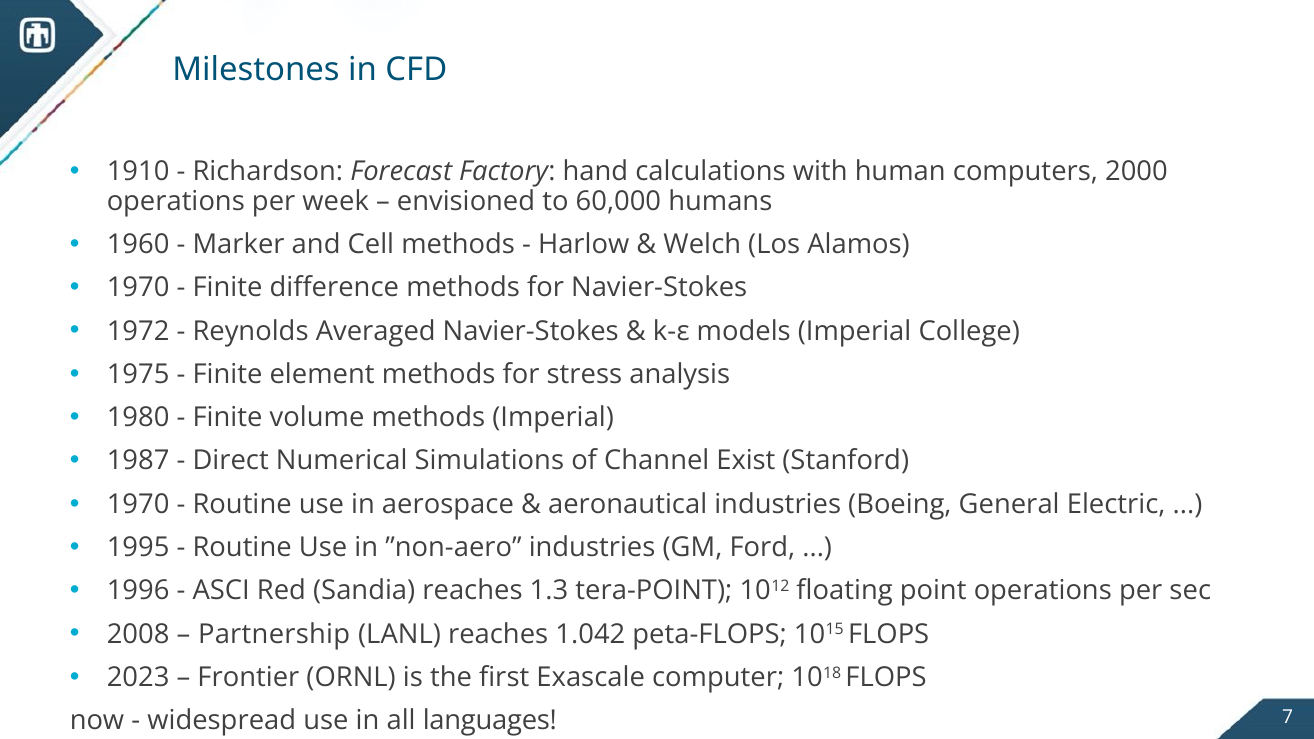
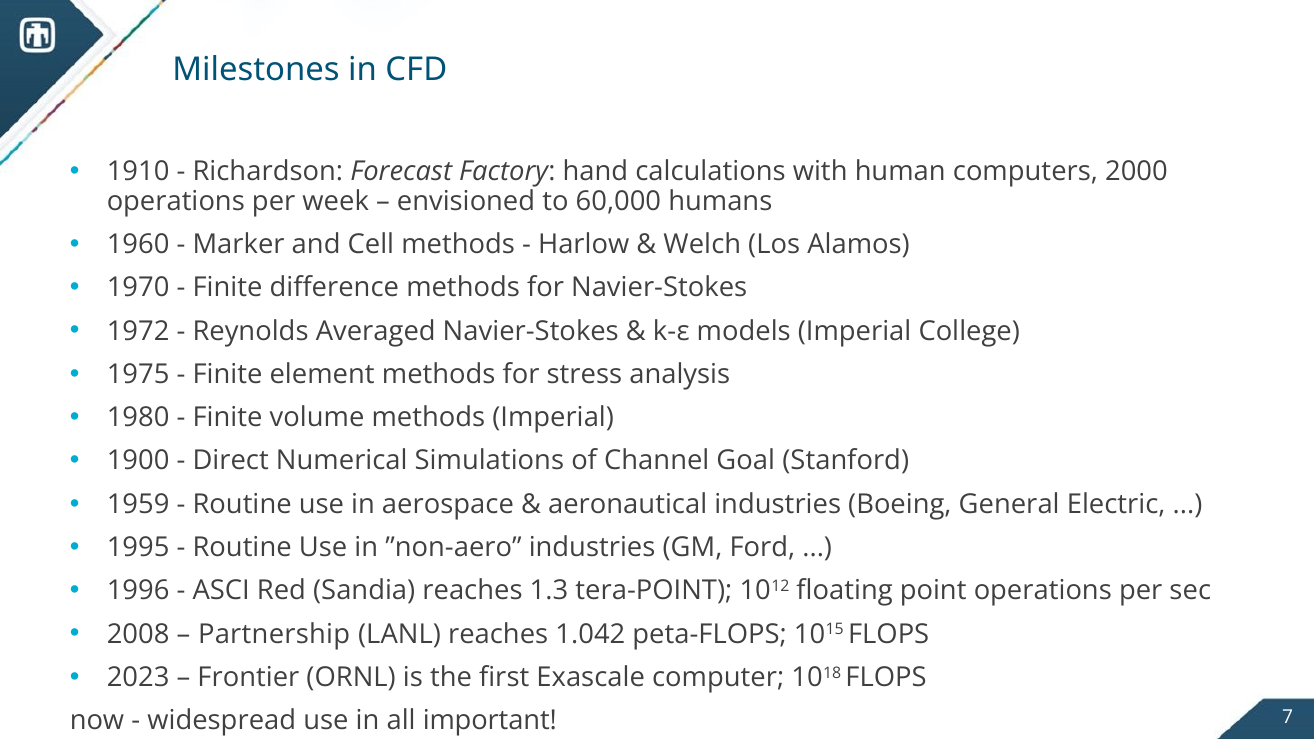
1987: 1987 -> 1900
Exist: Exist -> Goal
1970 at (138, 504): 1970 -> 1959
languages: languages -> important
